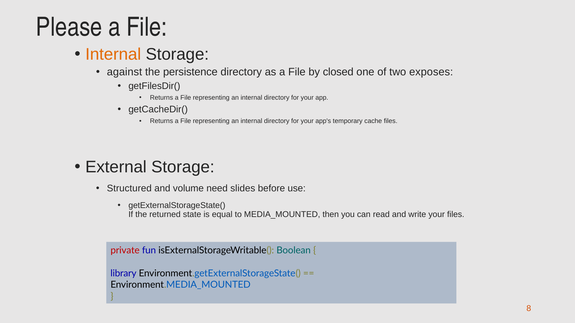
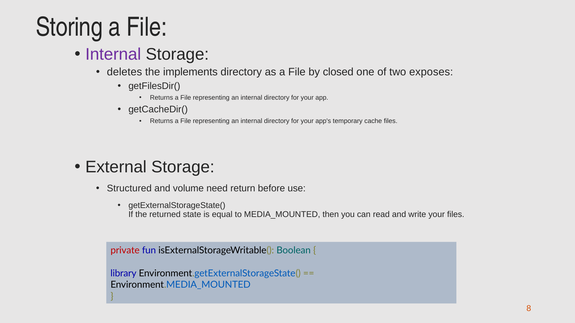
Please: Please -> Storing
Internal at (113, 54) colour: orange -> purple
against: against -> deletes
persistence: persistence -> implements
slides: slides -> return
